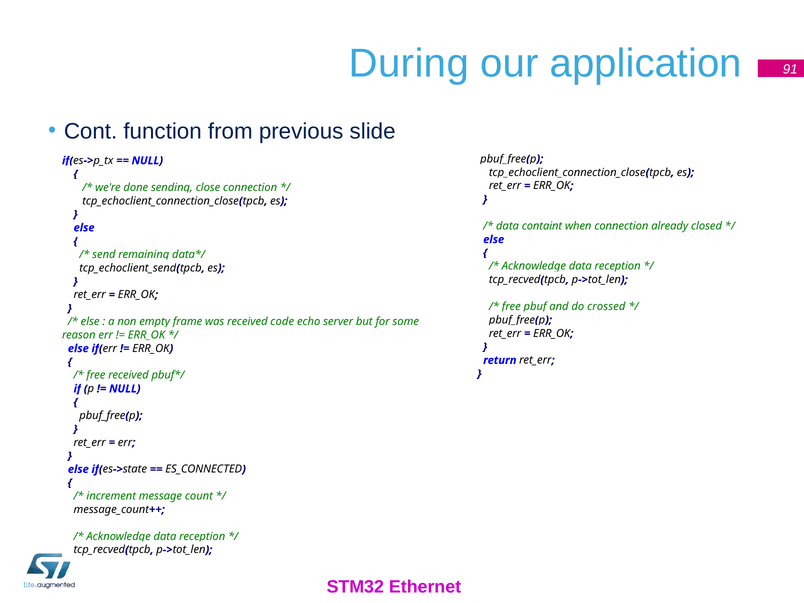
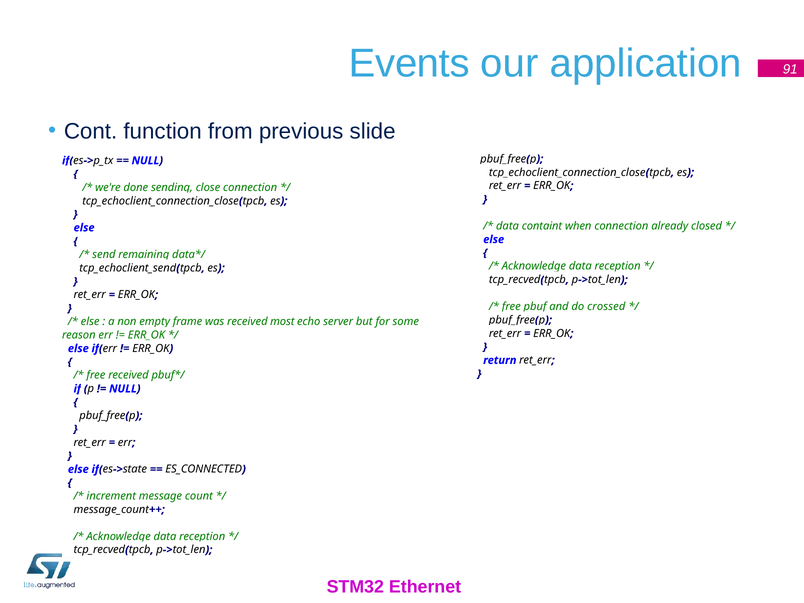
During: During -> Events
code: code -> most
